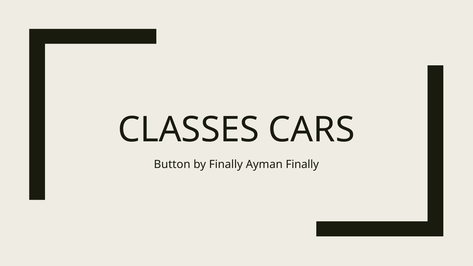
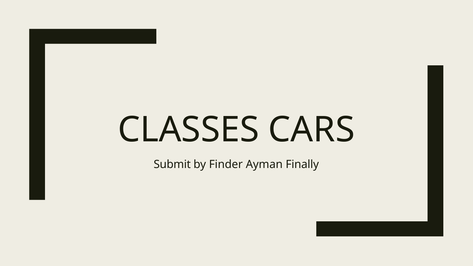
Button: Button -> Submit
by Finally: Finally -> Finder
